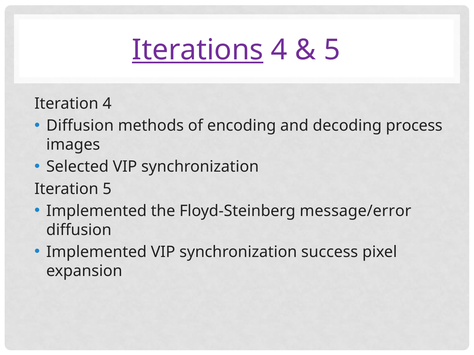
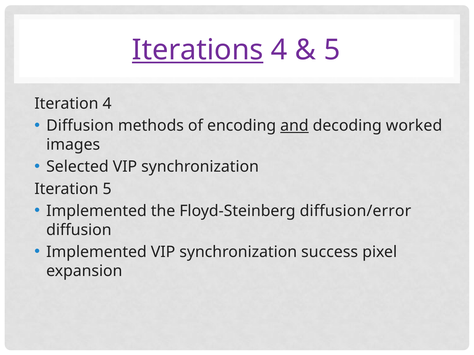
and underline: none -> present
process: process -> worked
message/error: message/error -> diffusion/error
